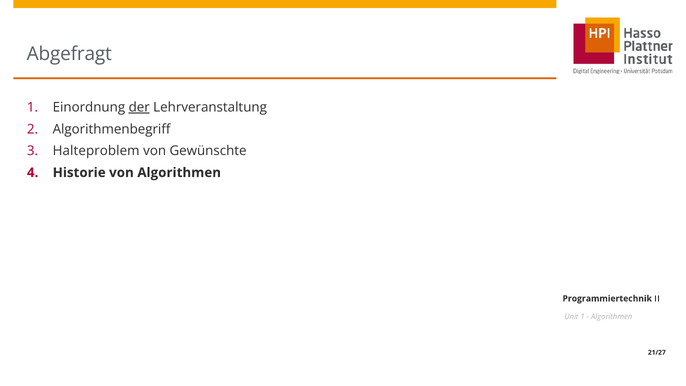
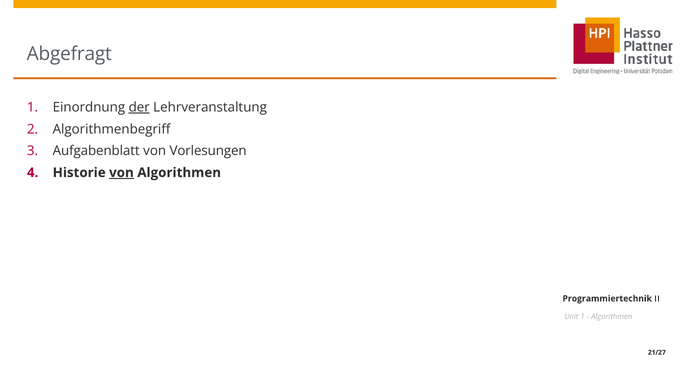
Halteproblem: Halteproblem -> Aufgabenblatt
Gewünschte: Gewünschte -> Vorlesungen
von at (121, 173) underline: none -> present
